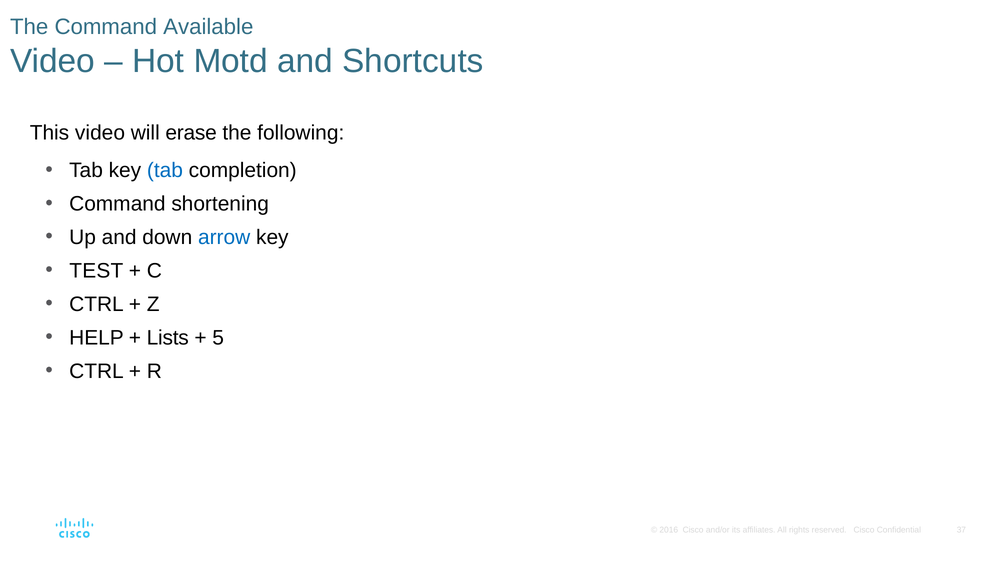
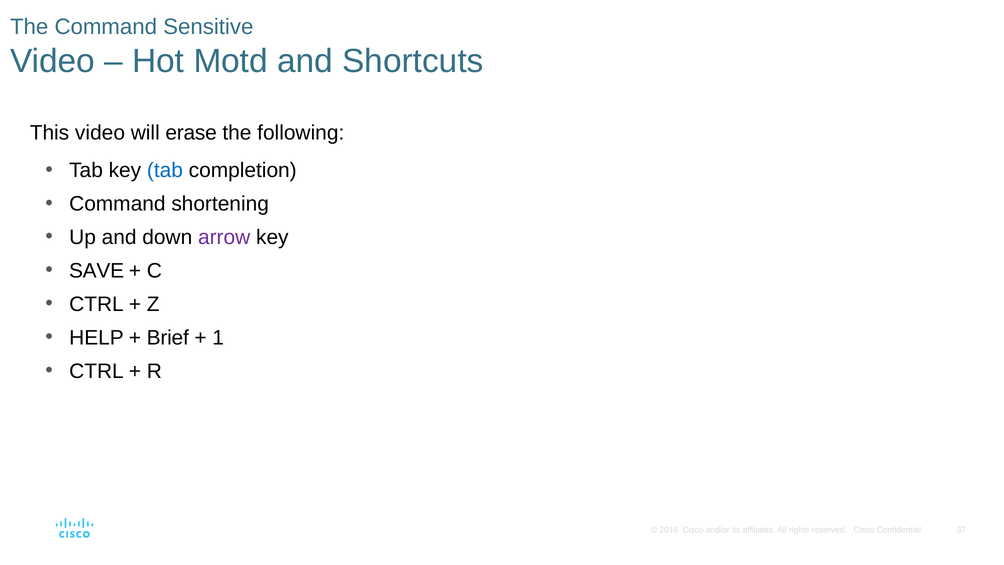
Available: Available -> Sensitive
arrow colour: blue -> purple
TEST: TEST -> SAVE
Lists: Lists -> Brief
5: 5 -> 1
